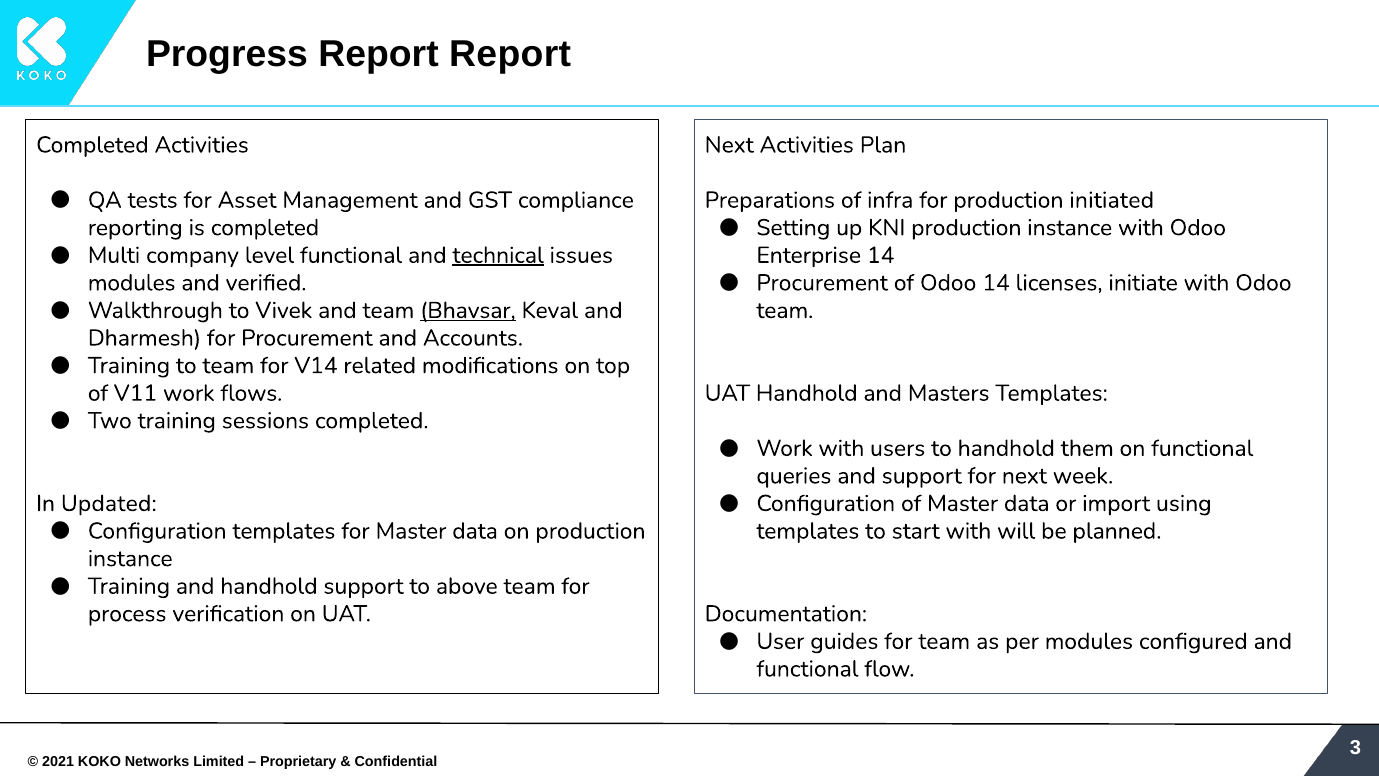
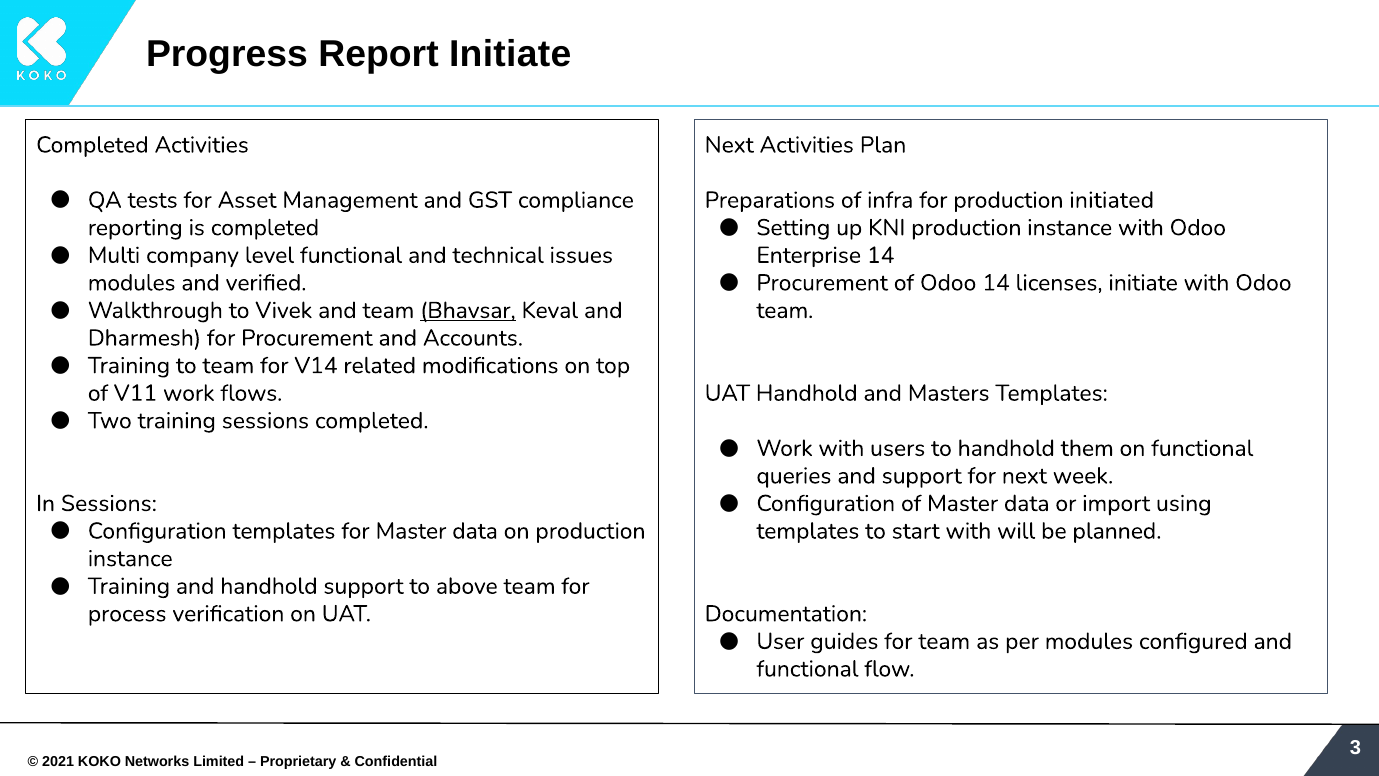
Report Report: Report -> Initiate
technical underline: present -> none
In Updated: Updated -> Sessions
